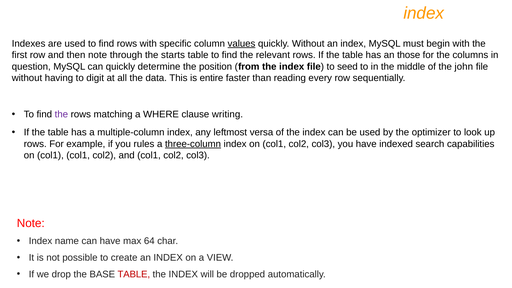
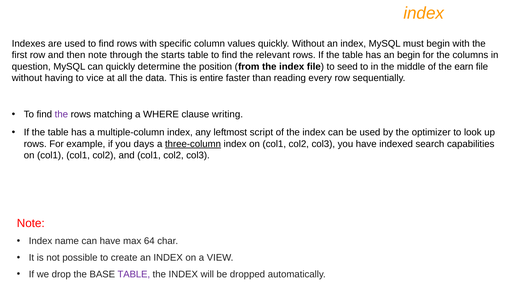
values underline: present -> none
an those: those -> begin
john: john -> earn
digit: digit -> vice
versa: versa -> script
rules: rules -> days
TABLE at (134, 274) colour: red -> purple
